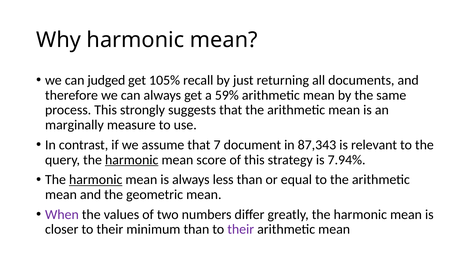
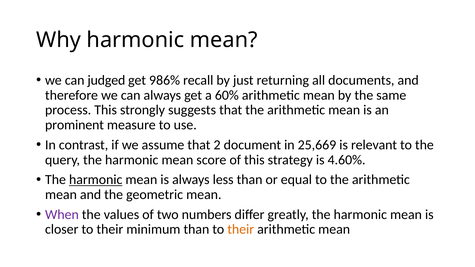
105%: 105% -> 986%
59%: 59% -> 60%
marginally: marginally -> prominent
7: 7 -> 2
87,343: 87,343 -> 25,669
harmonic at (132, 160) underline: present -> none
7.94%: 7.94% -> 4.60%
their at (241, 230) colour: purple -> orange
